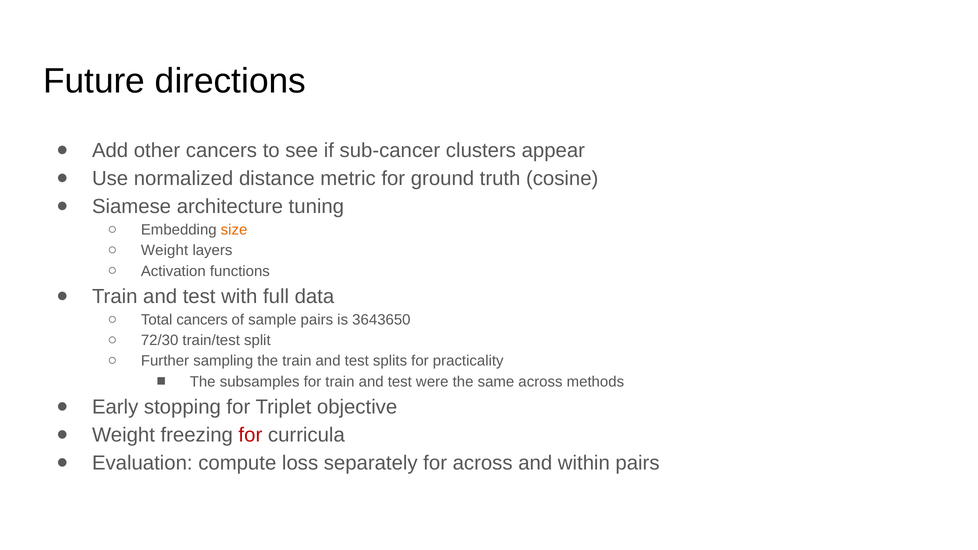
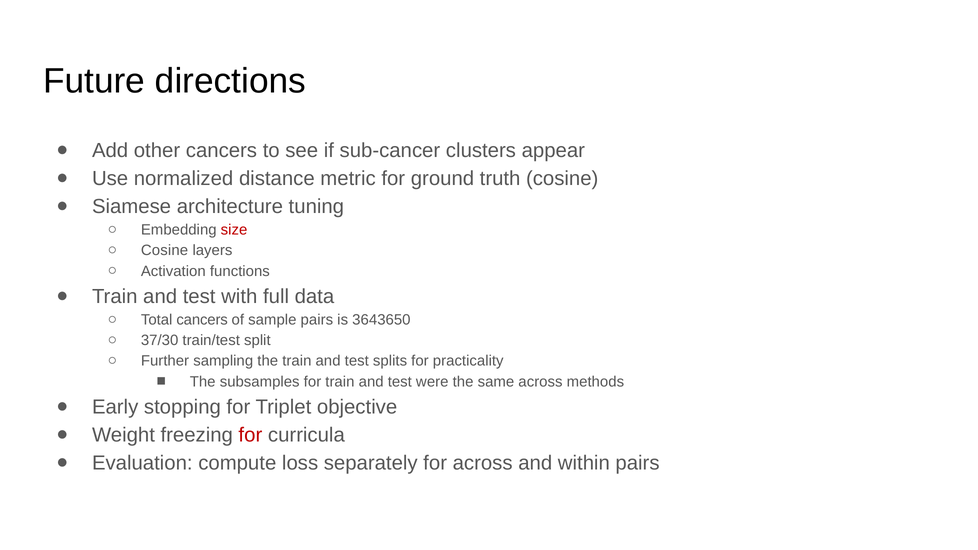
size colour: orange -> red
Weight at (165, 251): Weight -> Cosine
72/30: 72/30 -> 37/30
